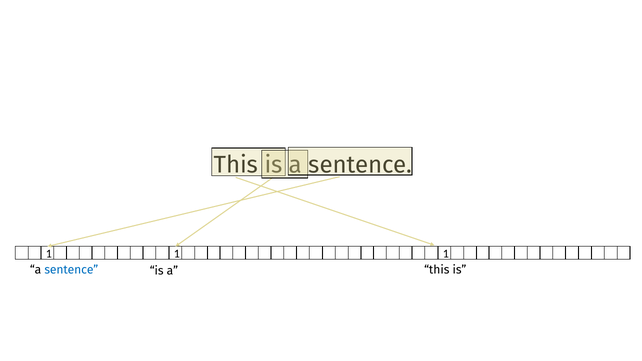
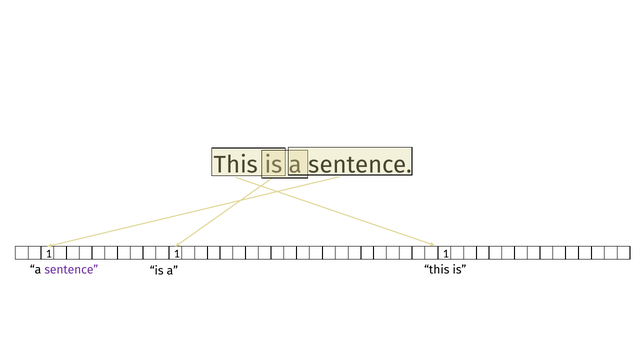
sentence at (71, 270) colour: blue -> purple
